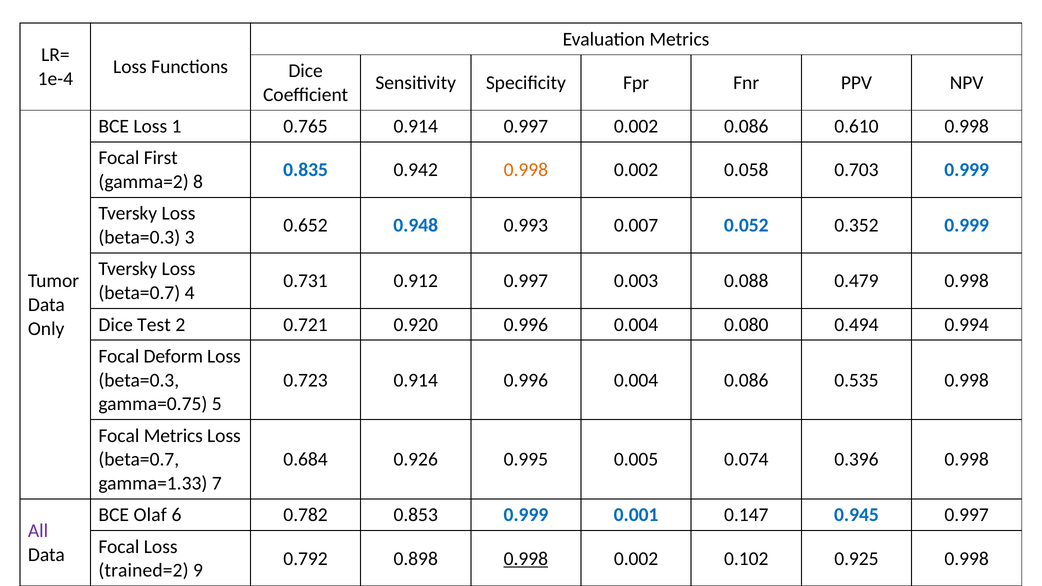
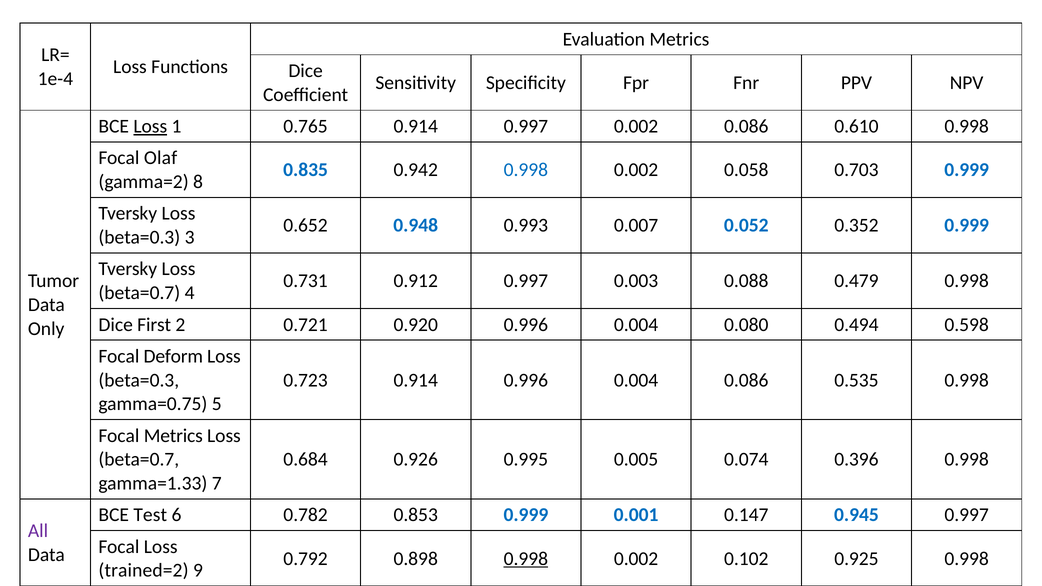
Loss at (150, 126) underline: none -> present
First: First -> Olaf
0.998 at (526, 170) colour: orange -> blue
Test: Test -> First
0.994: 0.994 -> 0.598
Olaf: Olaf -> Test
